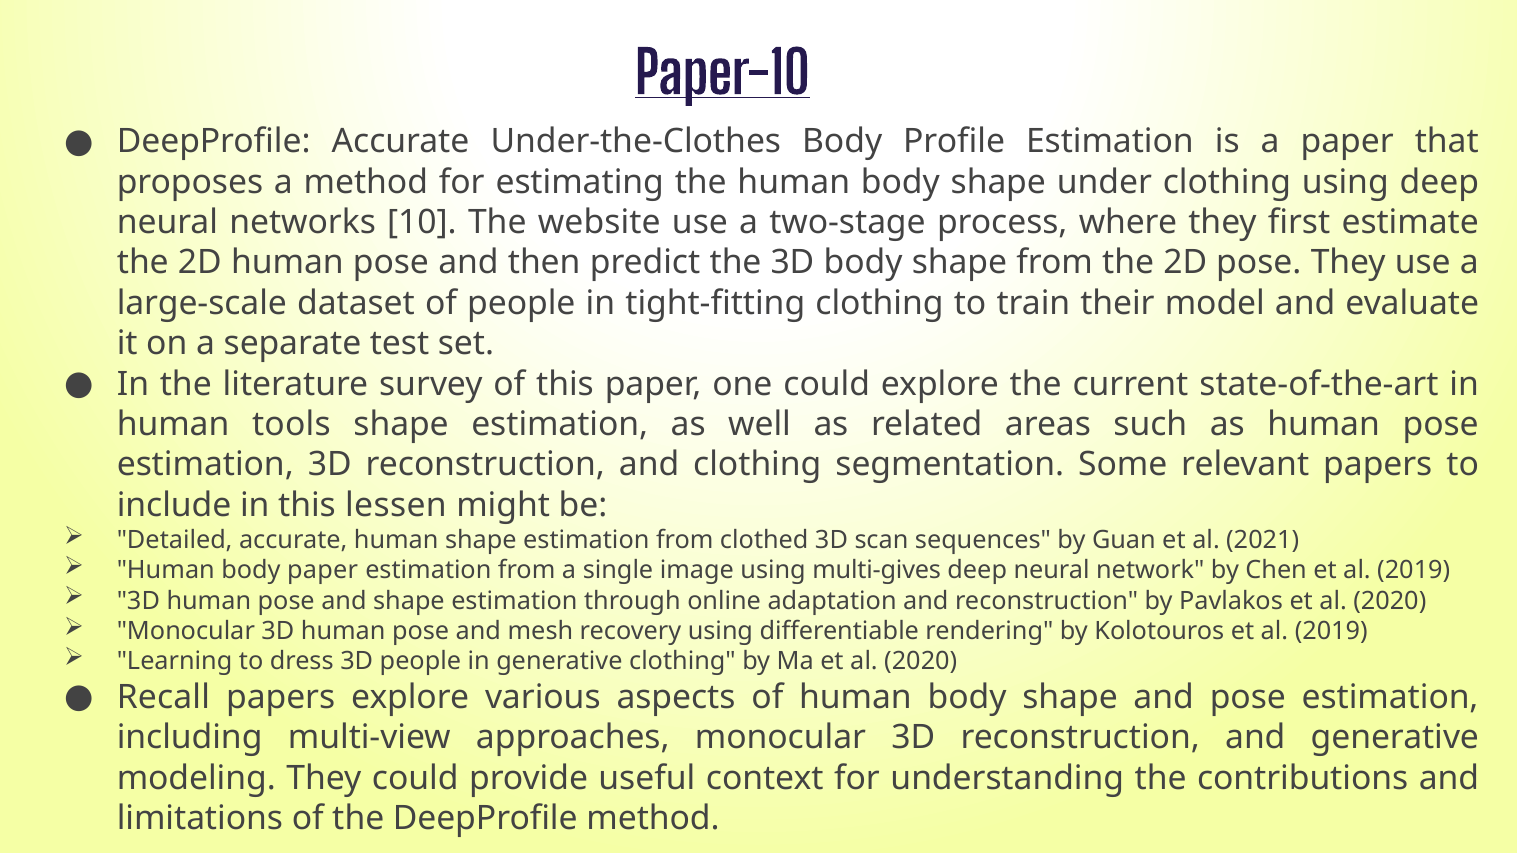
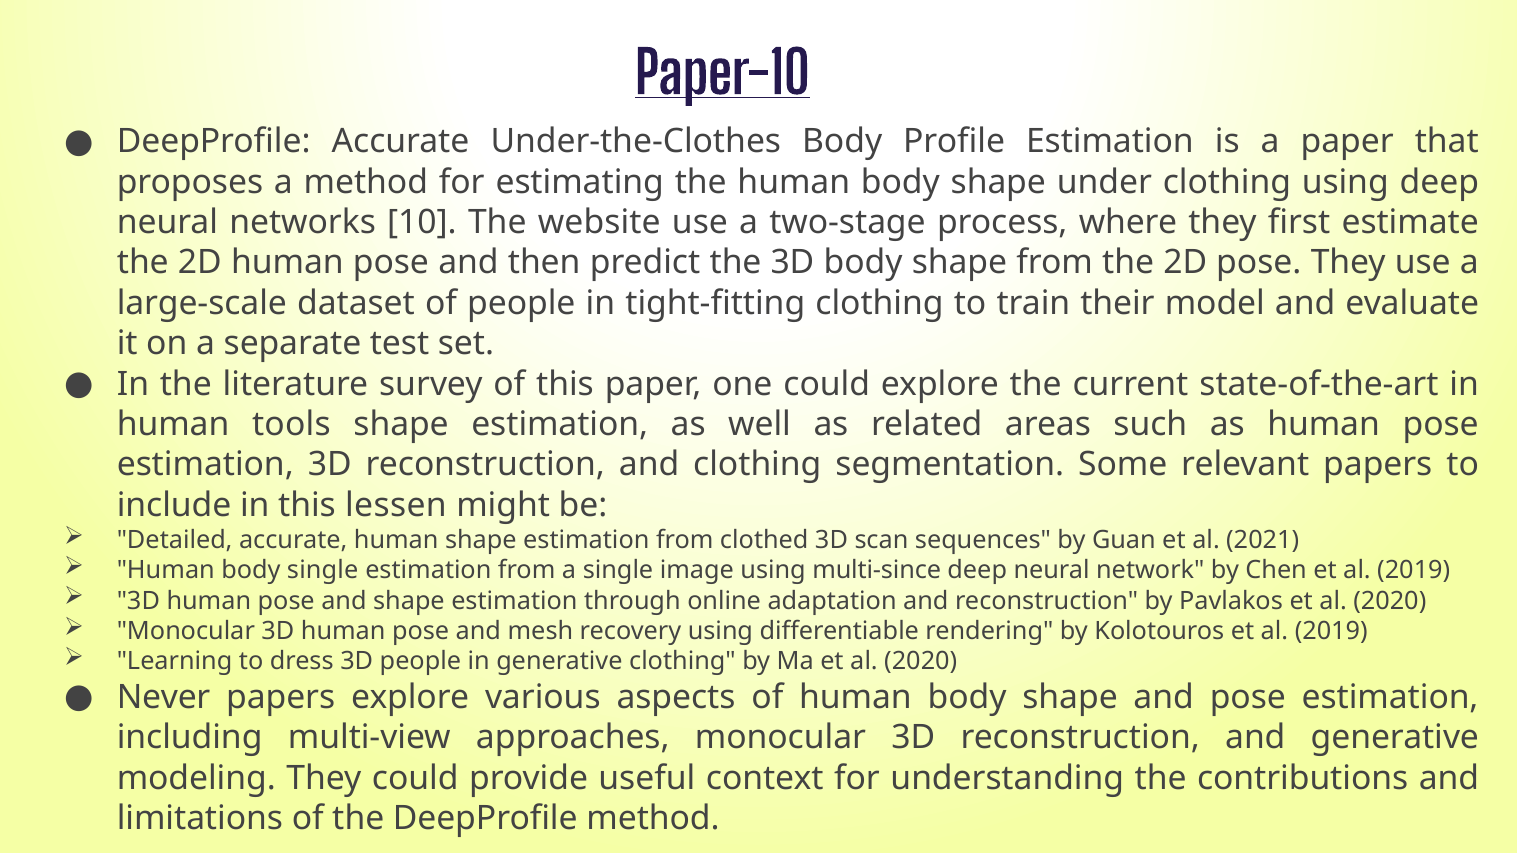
body paper: paper -> single
multi-gives: multi-gives -> multi-since
Recall: Recall -> Never
